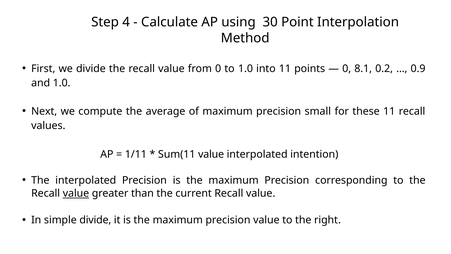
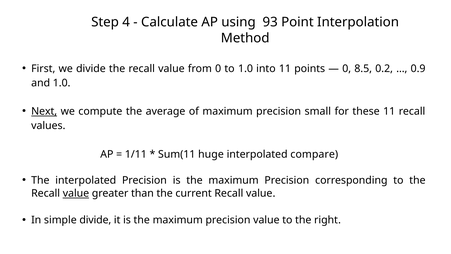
30: 30 -> 93
8.1: 8.1 -> 8.5
Next underline: none -> present
Sum(11 value: value -> huge
intention: intention -> compare
